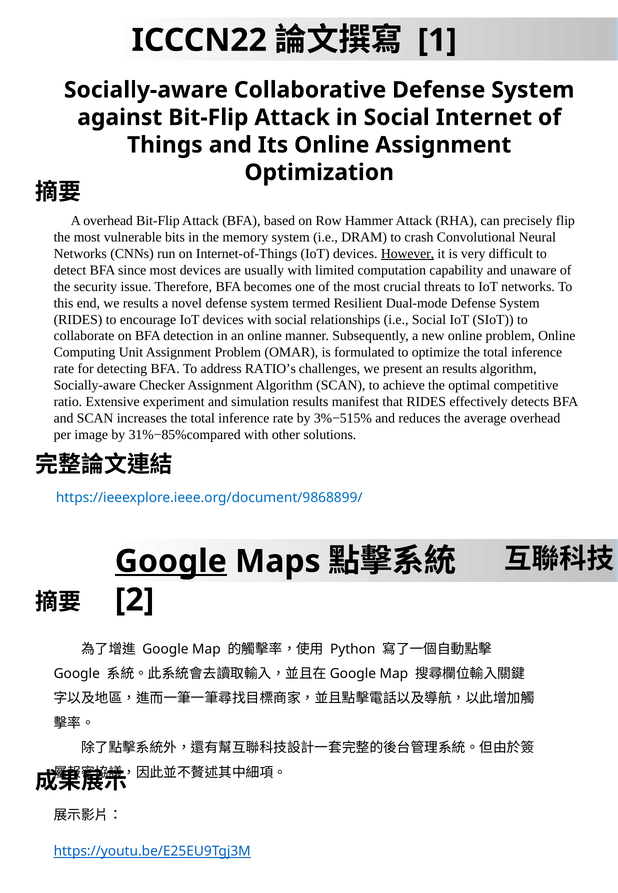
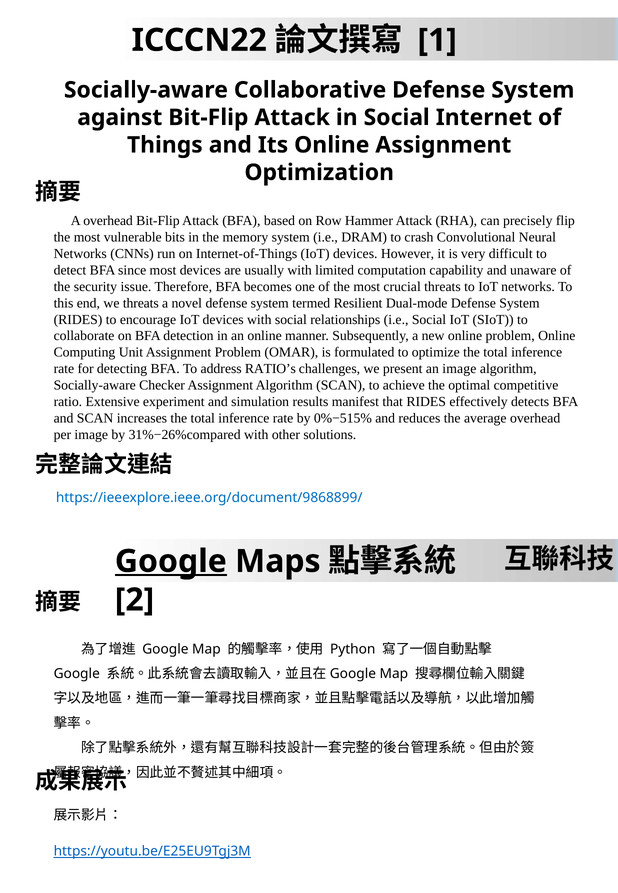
However underline: present -> none
we results: results -> threats
an results: results -> image
3%−515%: 3%−515% -> 0%−515%
31%−85%compared: 31%−85%compared -> 31%−26%compared
